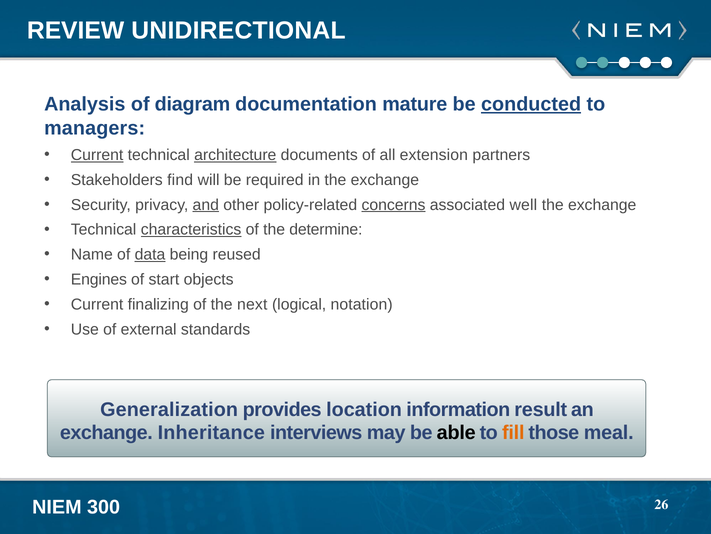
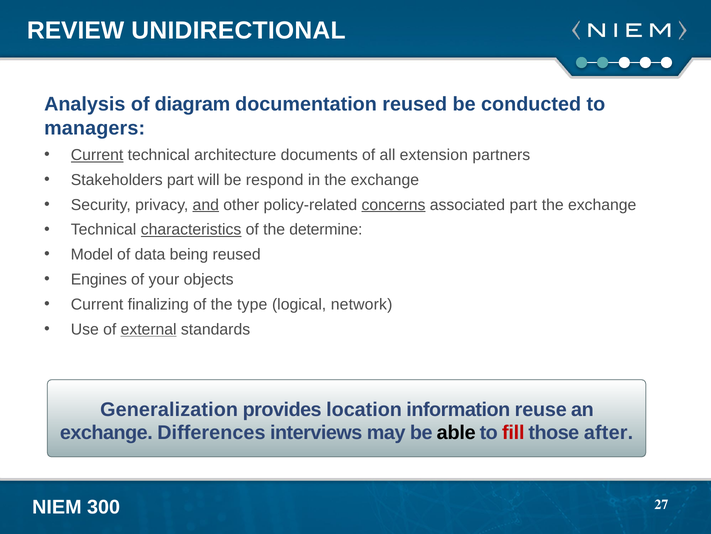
documentation mature: mature -> reused
conducted underline: present -> none
architecture underline: present -> none
Stakeholders find: find -> part
required: required -> respond
associated well: well -> part
Name: Name -> Model
data underline: present -> none
start: start -> your
next: next -> type
notation: notation -> network
external underline: none -> present
result: result -> reuse
Inheritance: Inheritance -> Differences
fill colour: orange -> red
meal: meal -> after
26: 26 -> 27
